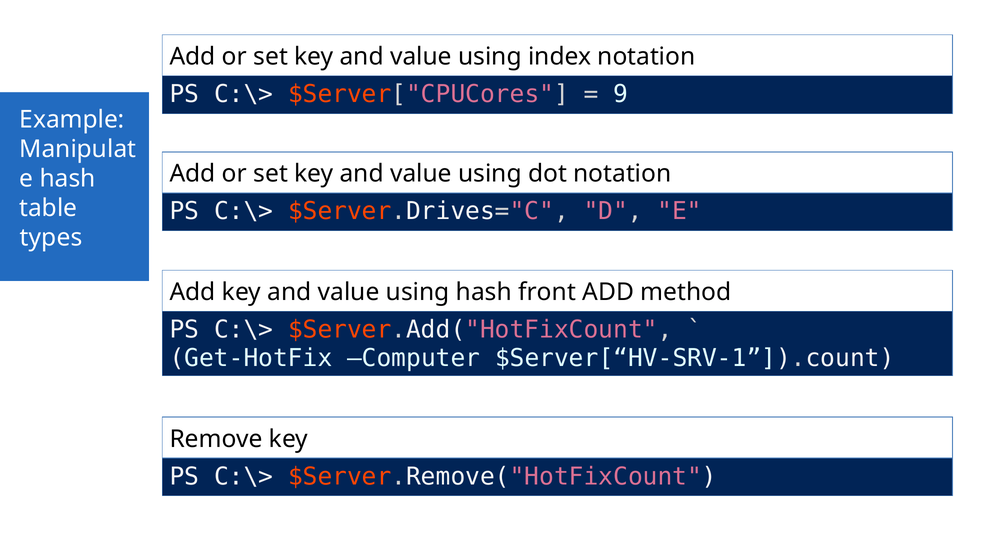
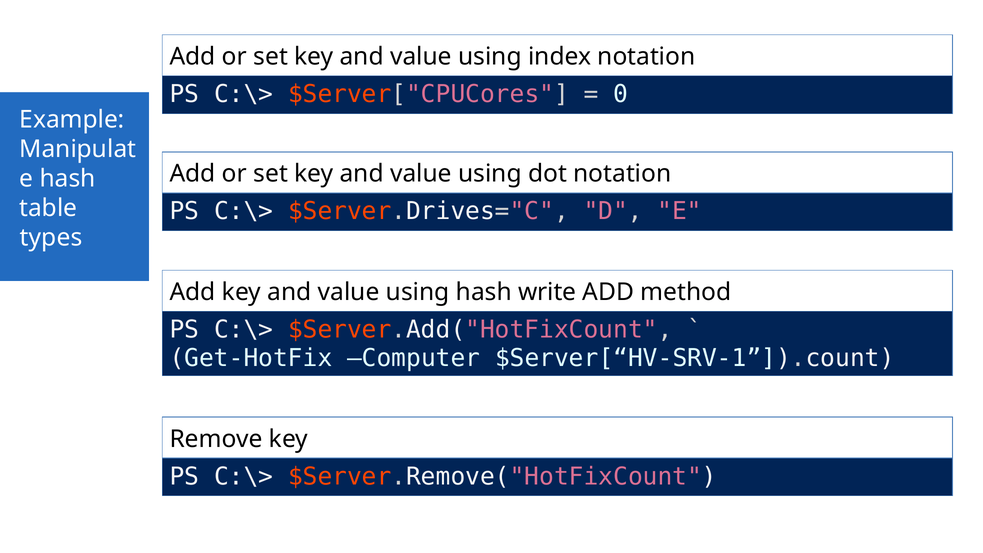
9: 9 -> 0
front: front -> write
